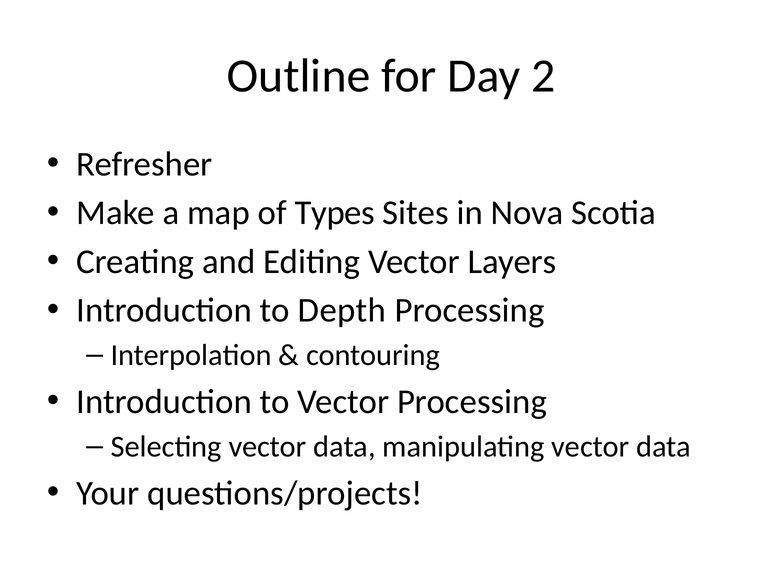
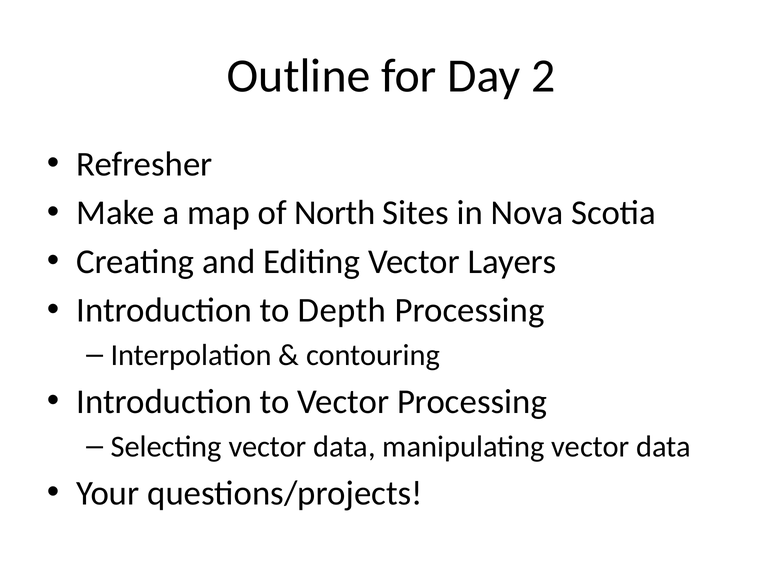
Types: Types -> North
